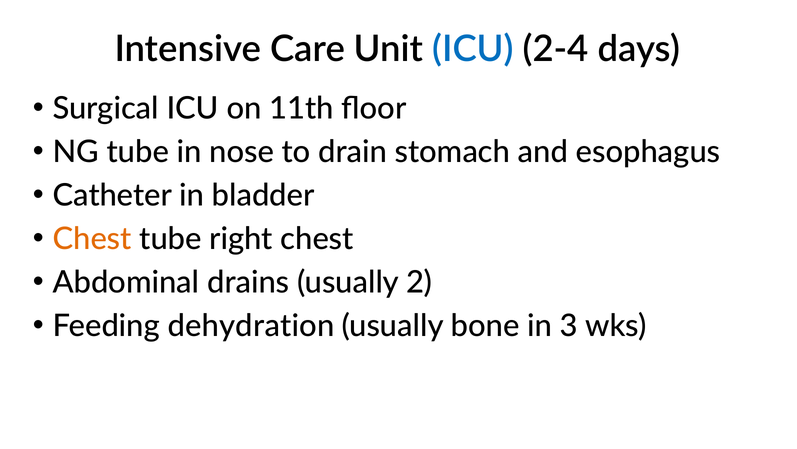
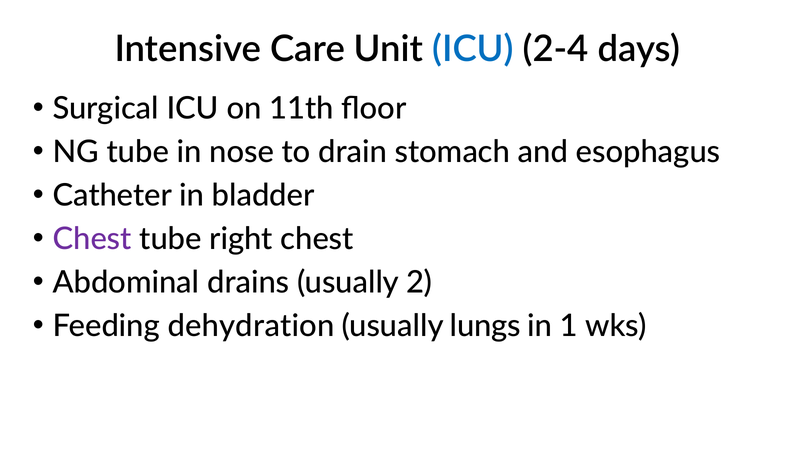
Chest at (92, 239) colour: orange -> purple
bone: bone -> lungs
3: 3 -> 1
